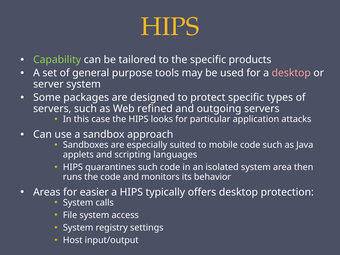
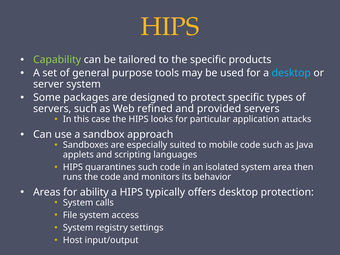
desktop at (291, 73) colour: pink -> light blue
outgoing: outgoing -> provided
easier: easier -> ability
